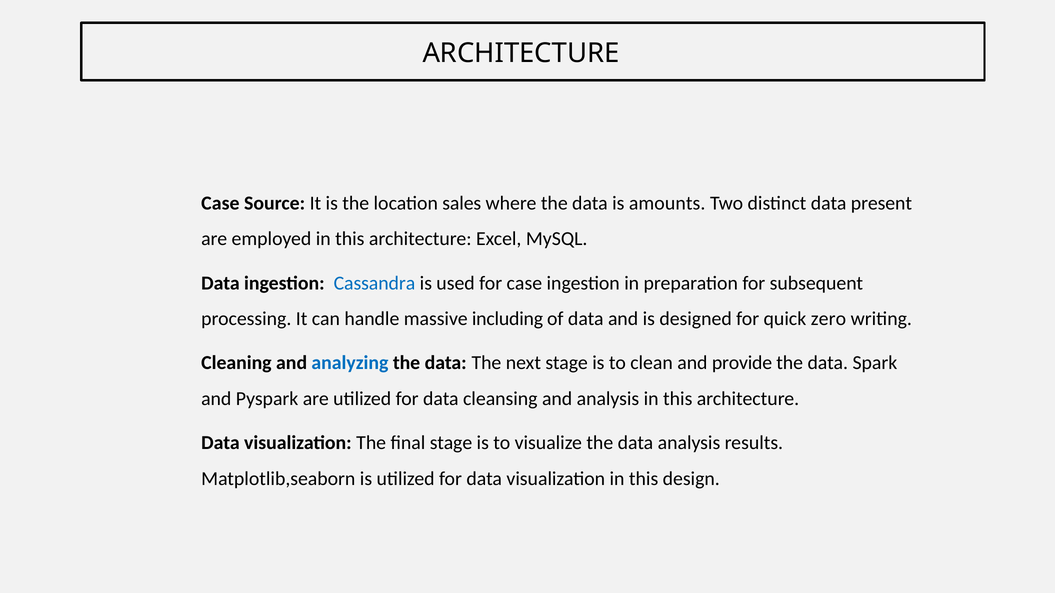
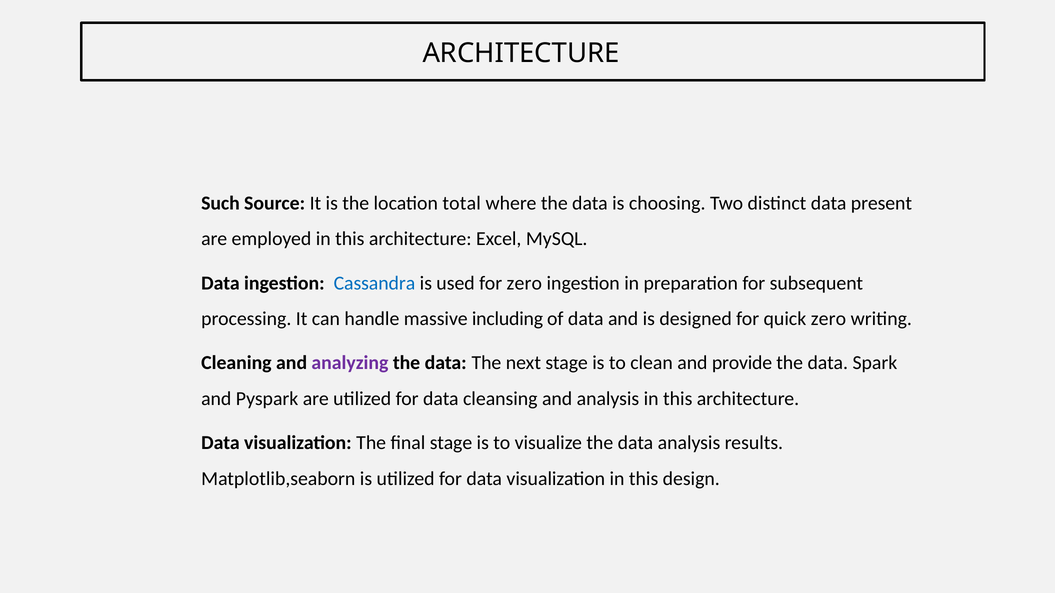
Case at (220, 203): Case -> Such
sales: sales -> total
amounts: amounts -> choosing
for case: case -> zero
analyzing colour: blue -> purple
